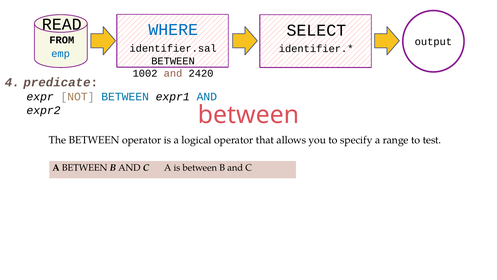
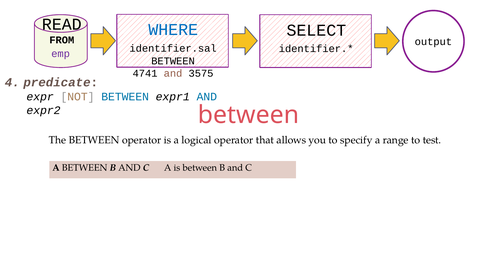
emp colour: blue -> purple
1002: 1002 -> 4741
2420: 2420 -> 3575
